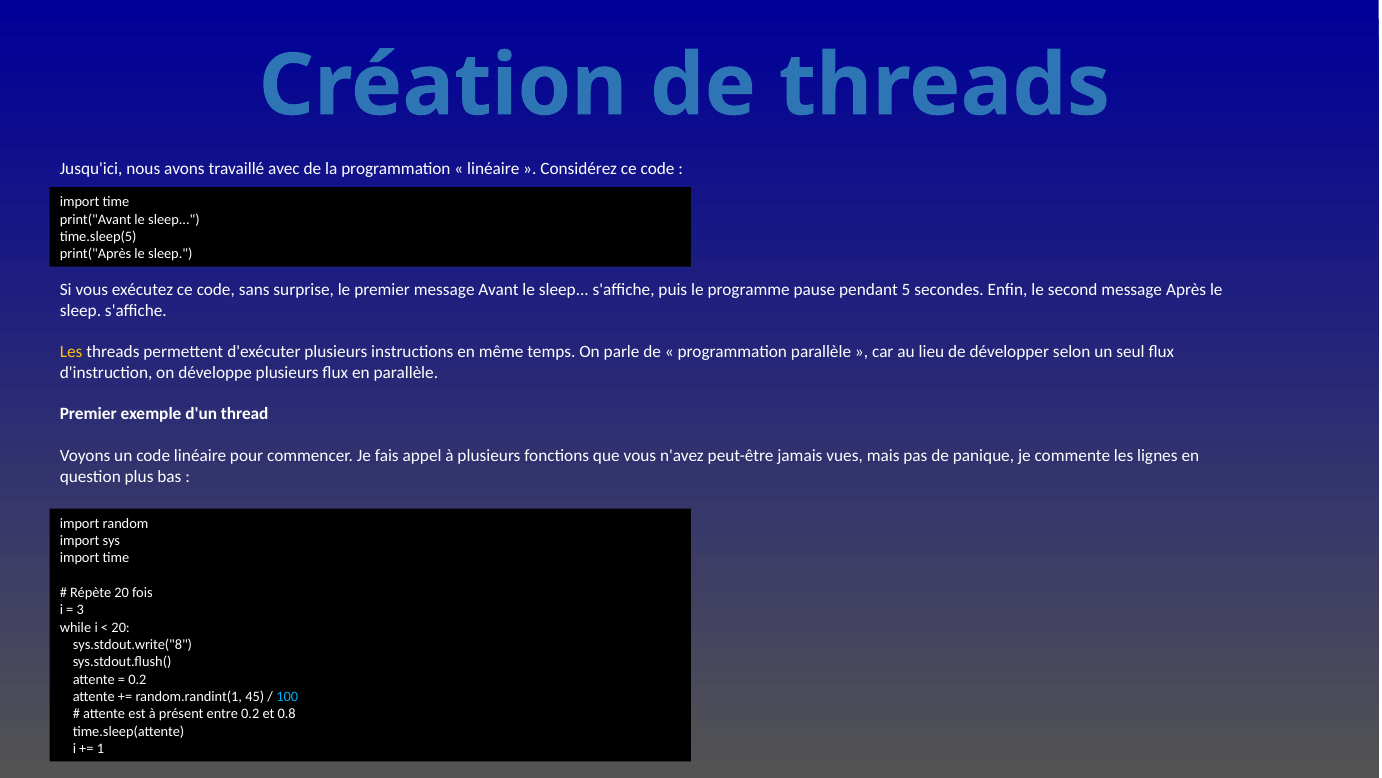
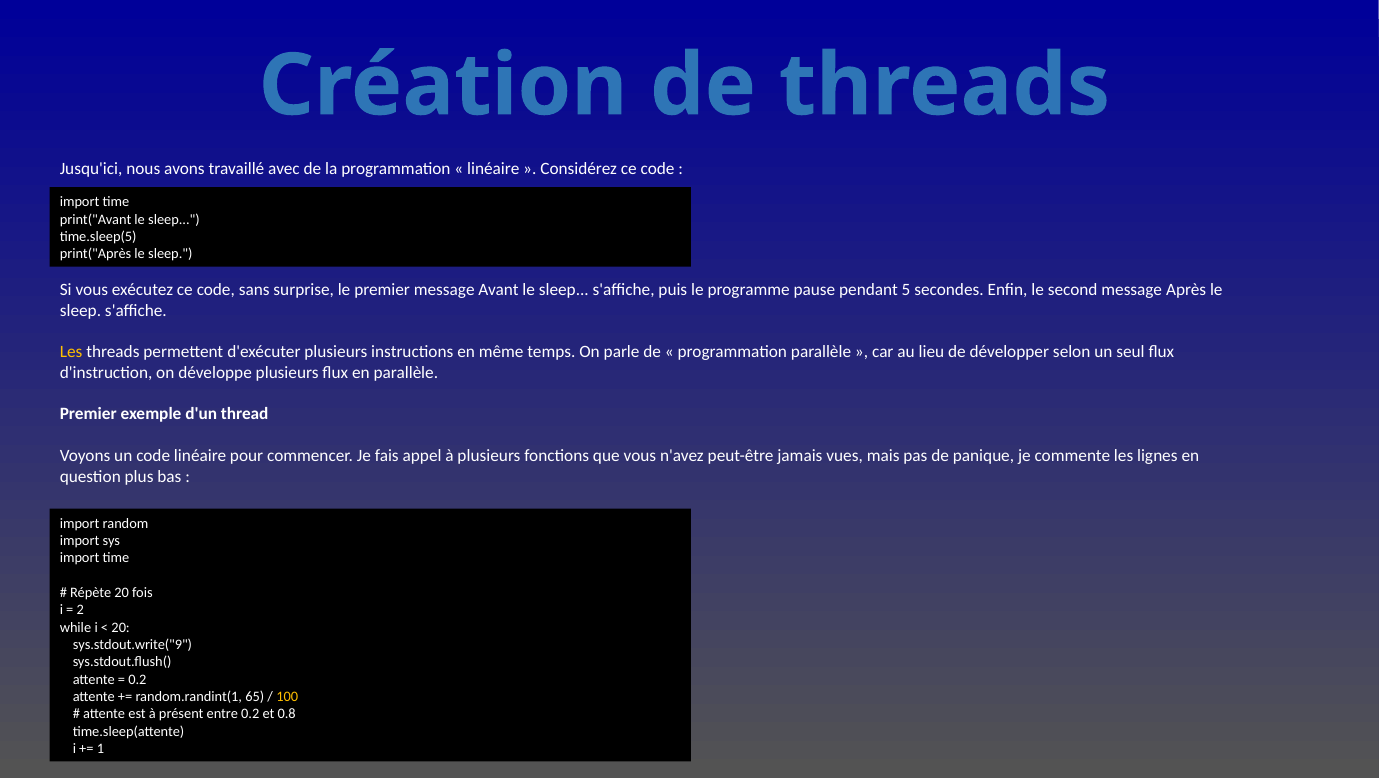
3: 3 -> 2
sys.stdout.write("8: sys.stdout.write("8 -> sys.stdout.write("9
45: 45 -> 65
100 colour: light blue -> yellow
